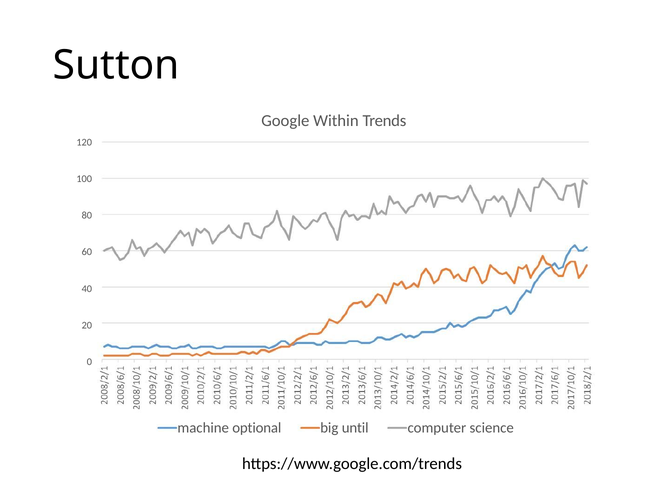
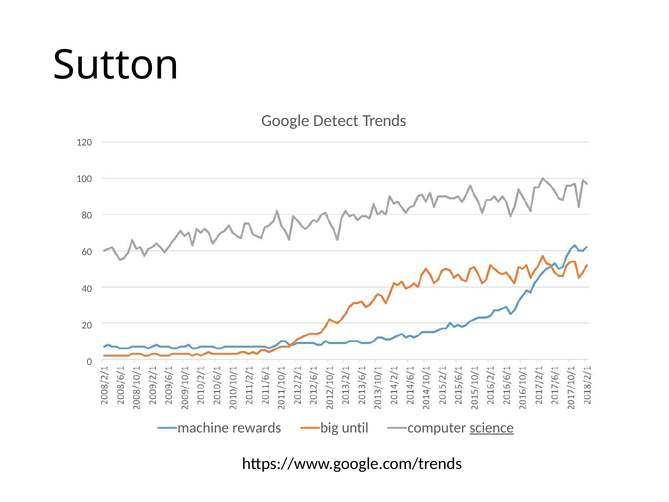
Within: Within -> Detect
optional: optional -> rewards
science underline: none -> present
